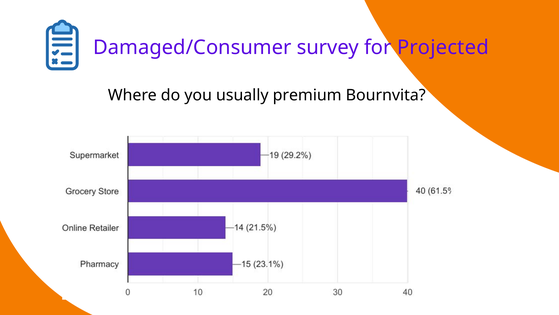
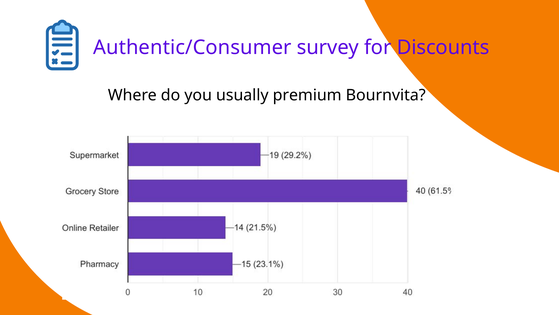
Damaged/Consumer: Damaged/Consumer -> Authentic/Consumer
Projected: Projected -> Discounts
